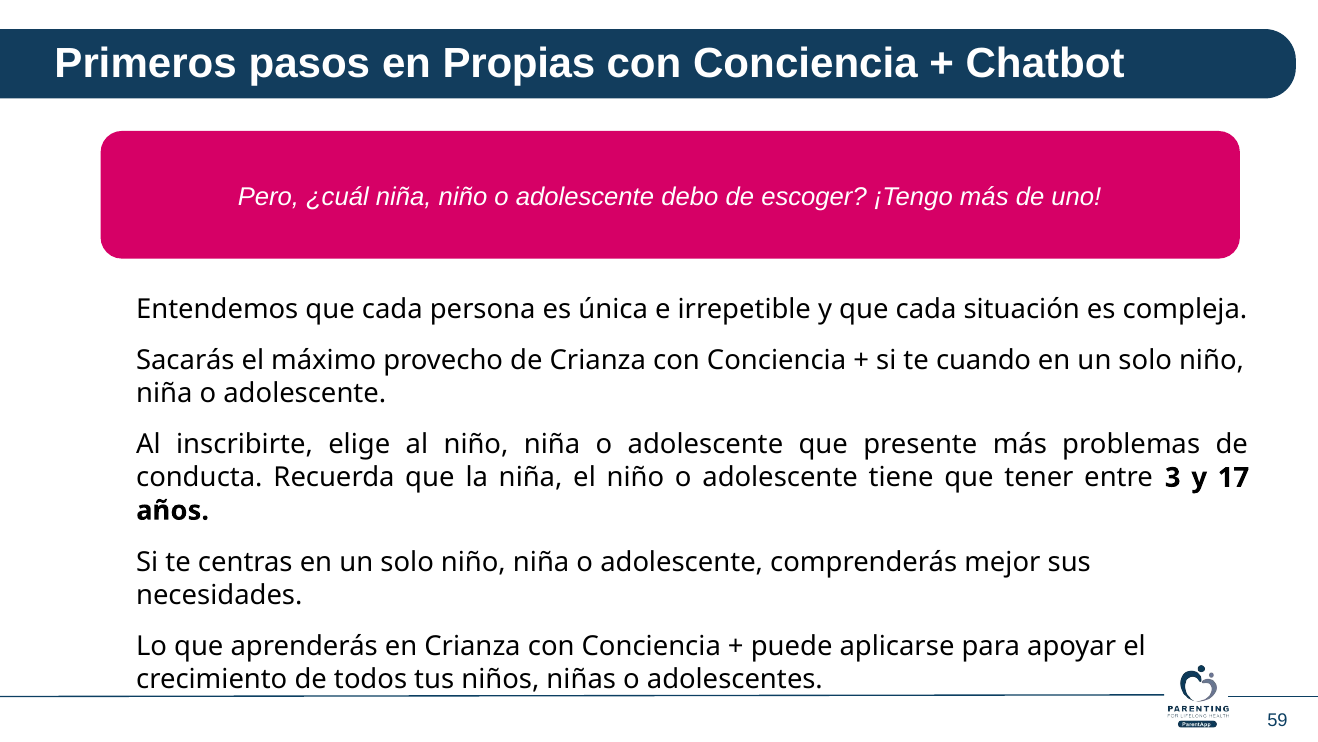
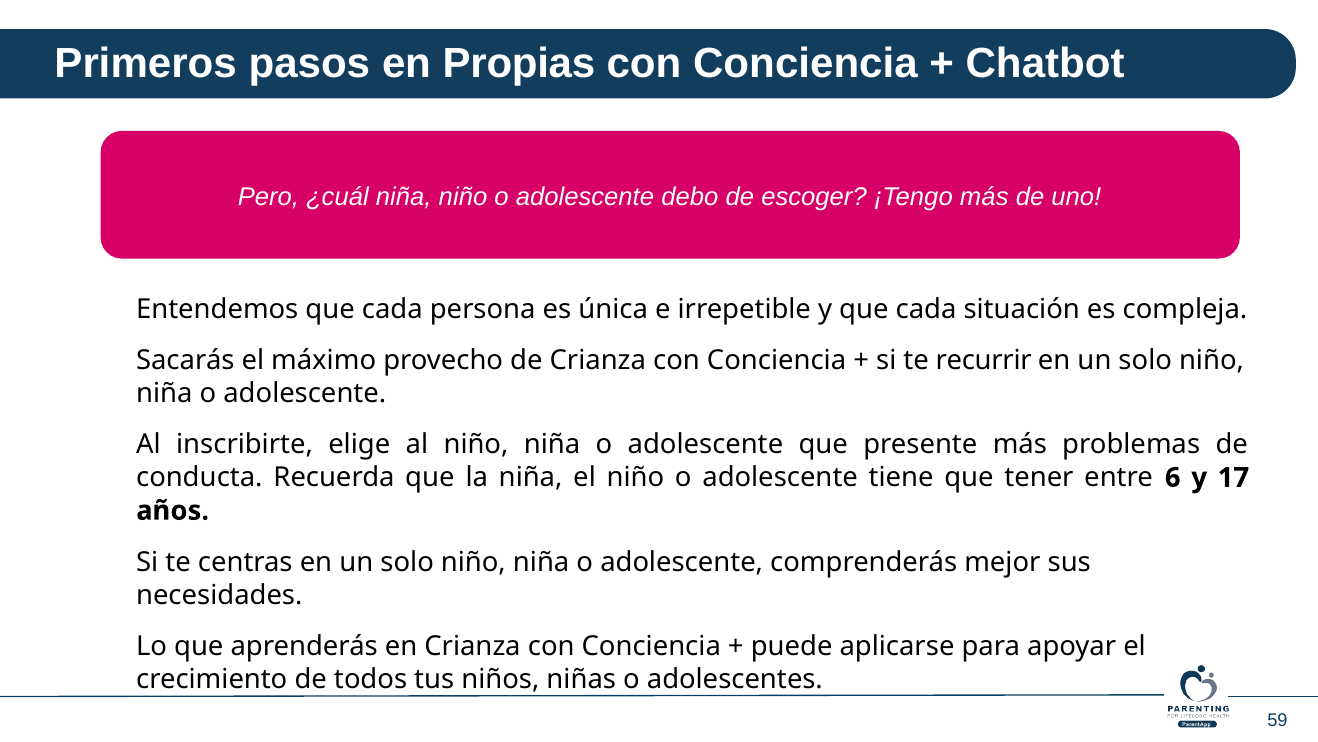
cuando: cuando -> recurrir
3: 3 -> 6
